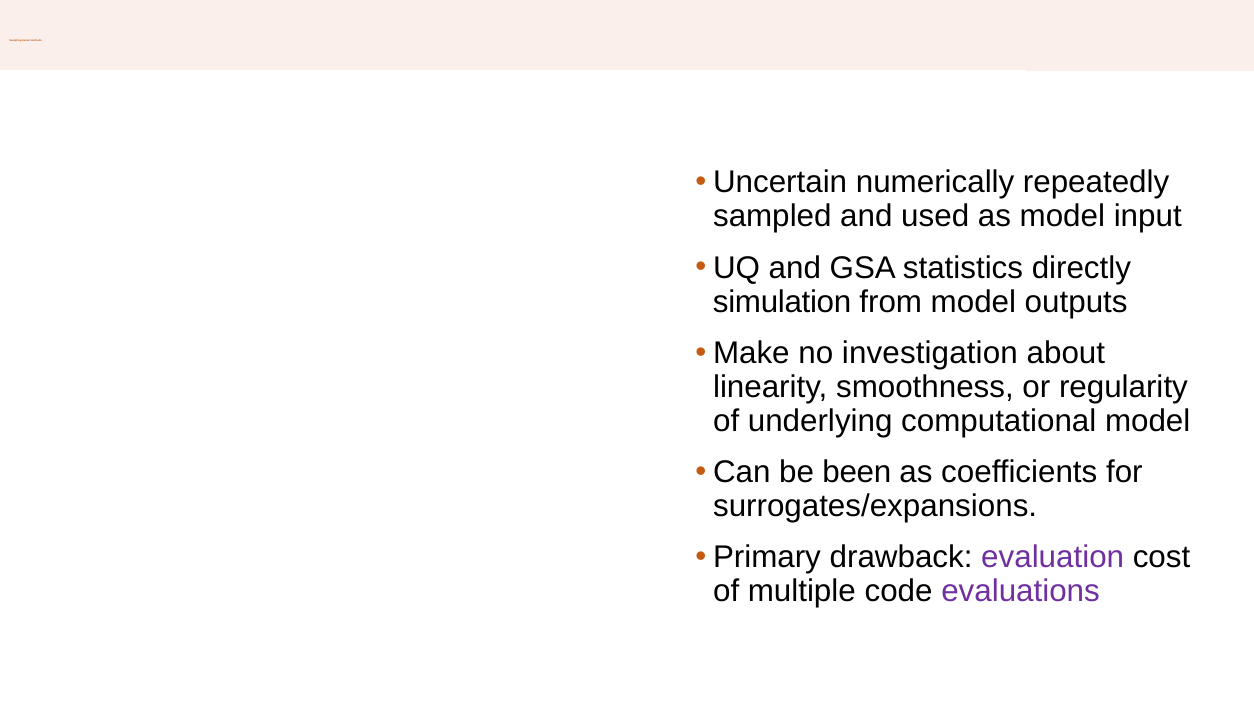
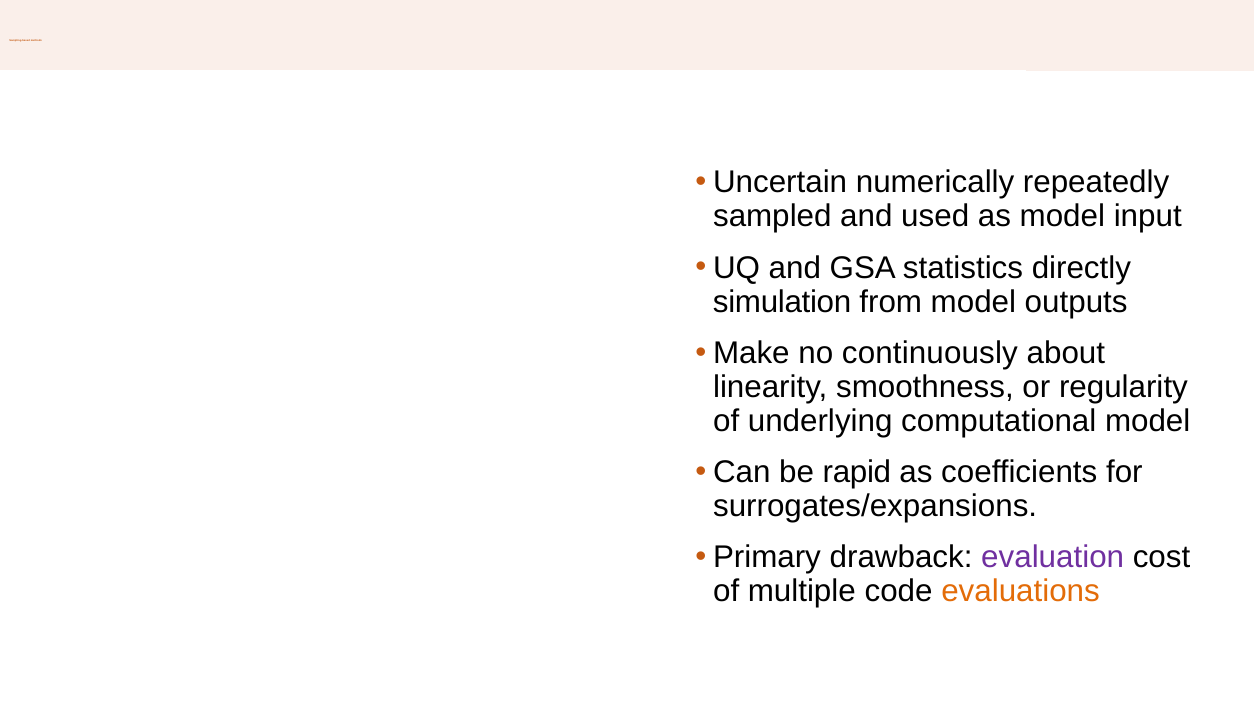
investigation: investigation -> continuously
been: been -> rapid
evaluations colour: purple -> orange
